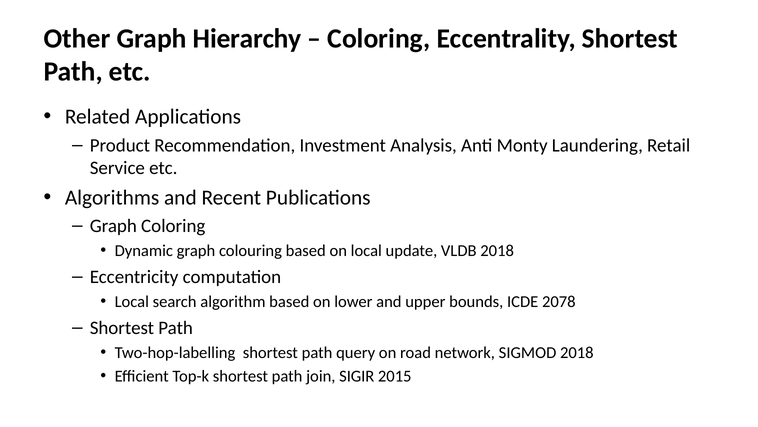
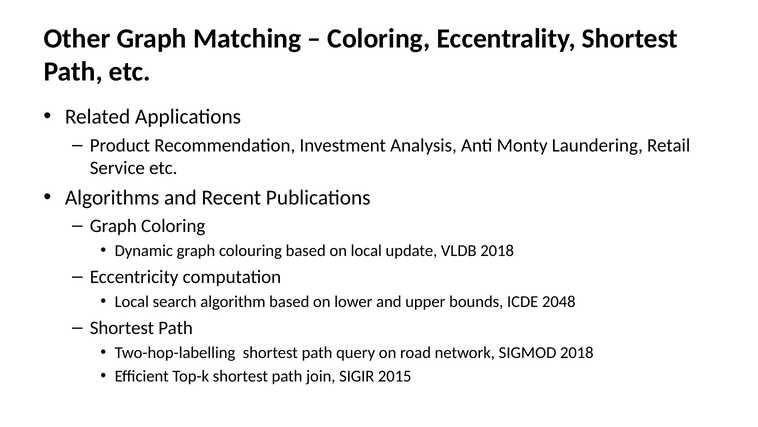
Hierarchy: Hierarchy -> Matching
2078: 2078 -> 2048
